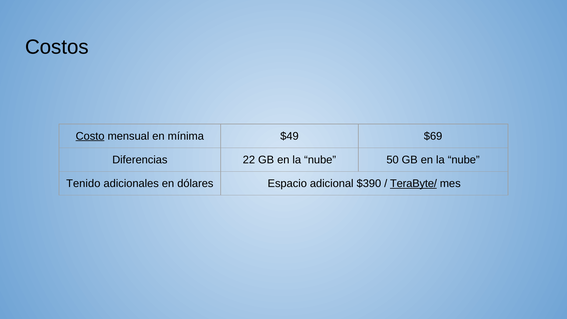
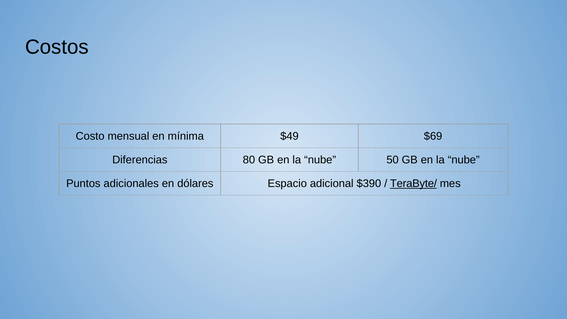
Costo underline: present -> none
22: 22 -> 80
Tenido: Tenido -> Puntos
